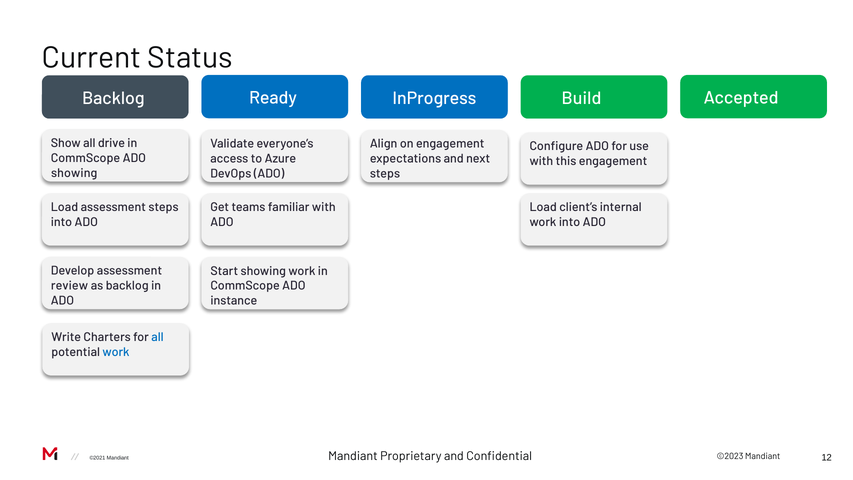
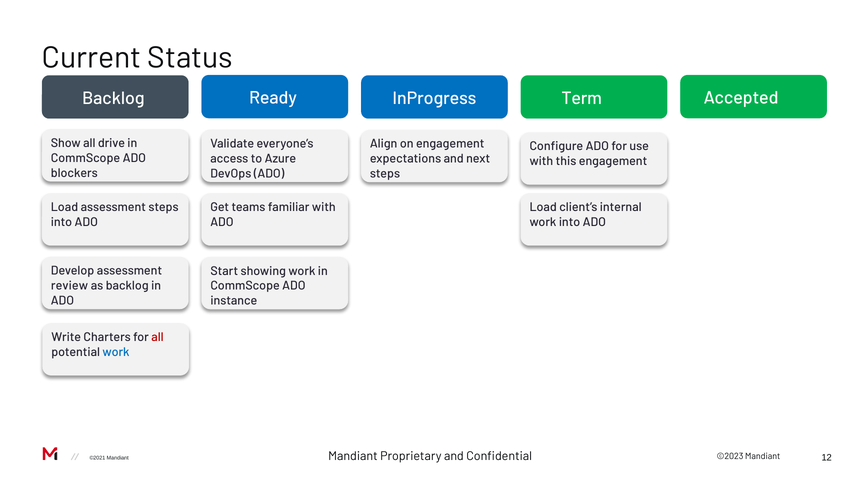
Build: Build -> Term
showing at (74, 173): showing -> blockers
all at (157, 337) colour: blue -> red
